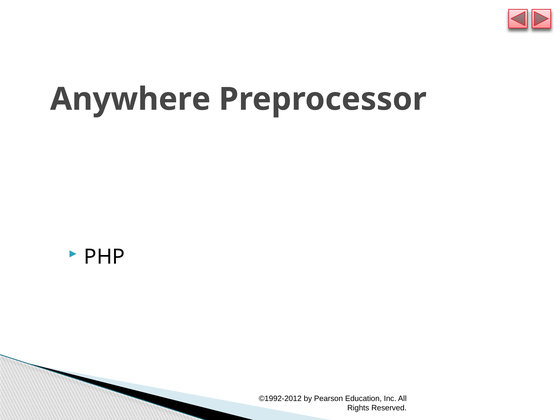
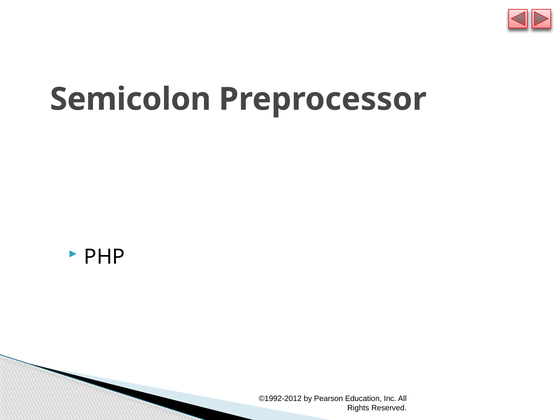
Anywhere: Anywhere -> Semicolon
